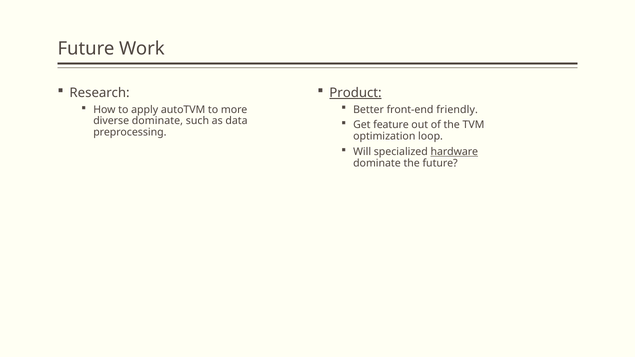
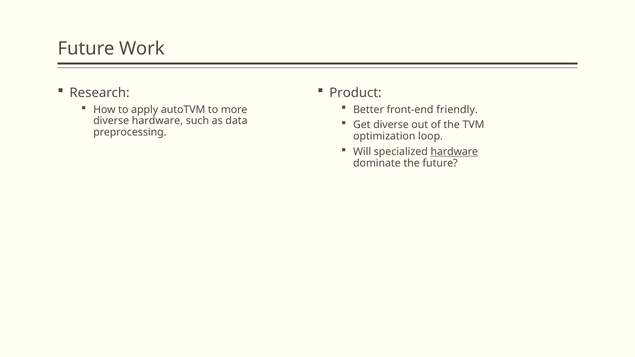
Product underline: present -> none
diverse dominate: dominate -> hardware
Get feature: feature -> diverse
